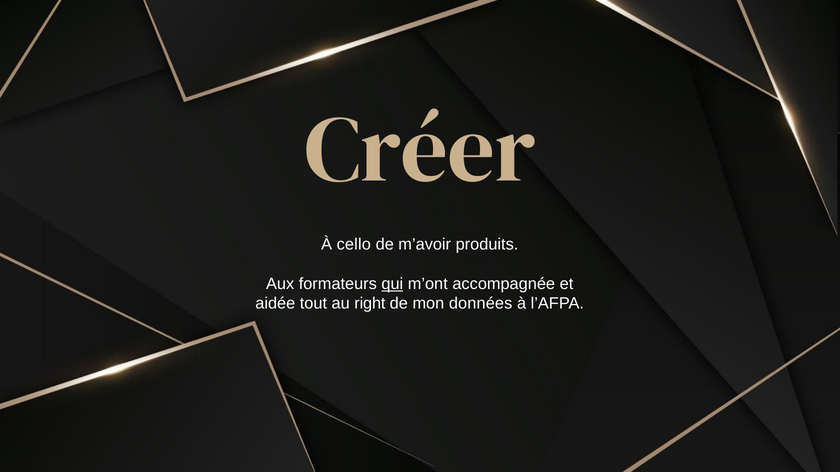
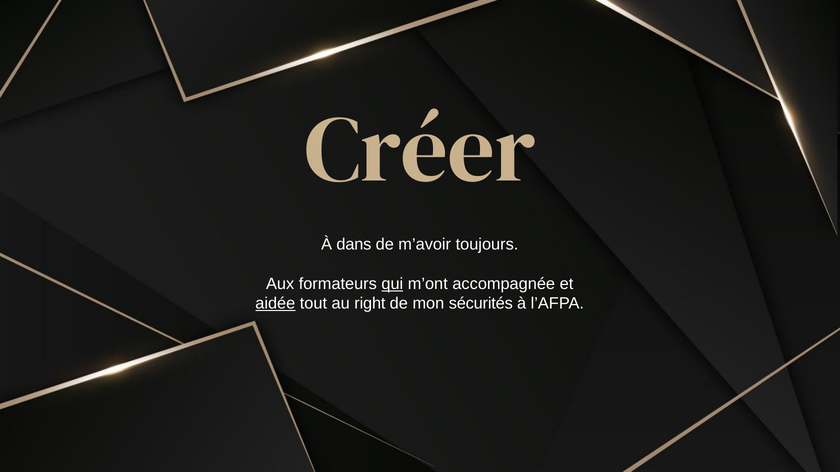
cello: cello -> dans
produits: produits -> toujours
aidée underline: none -> present
données: données -> sécurités
